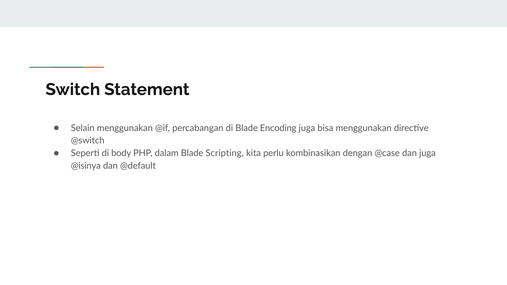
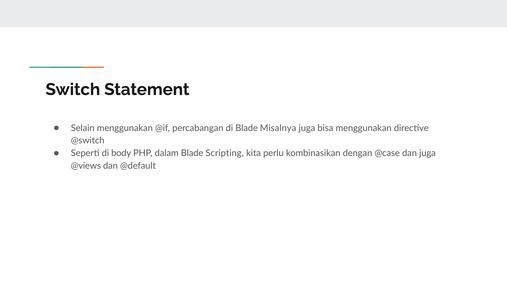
Encoding: Encoding -> Misalnya
@isinya: @isinya -> @views
